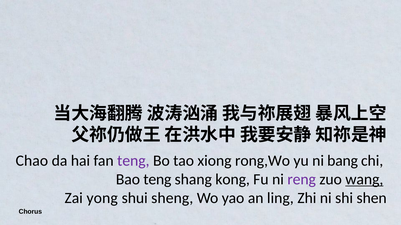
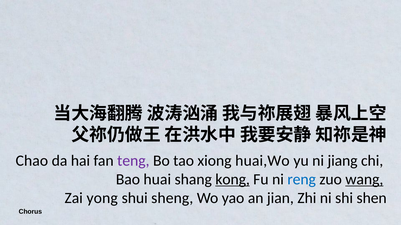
rong,Wo: rong,Wo -> huai,Wo
bang: bang -> jiang
Bao teng: teng -> huai
kong underline: none -> present
reng colour: purple -> blue
ling: ling -> jian
